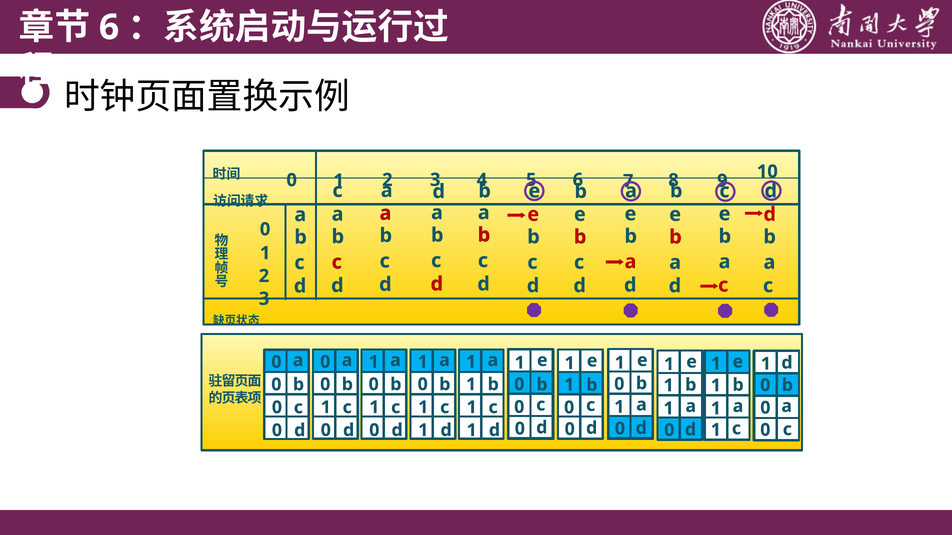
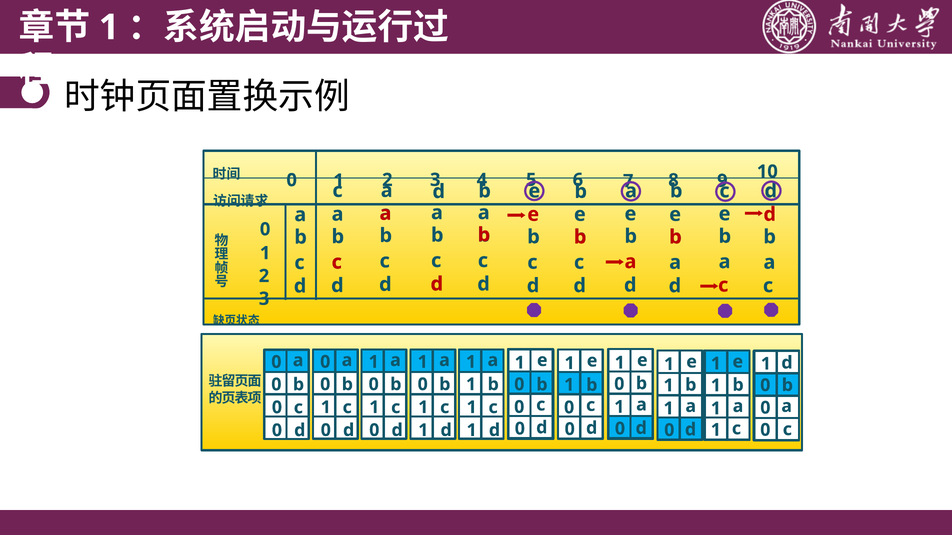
6 at (109, 27): 6 -> 1
